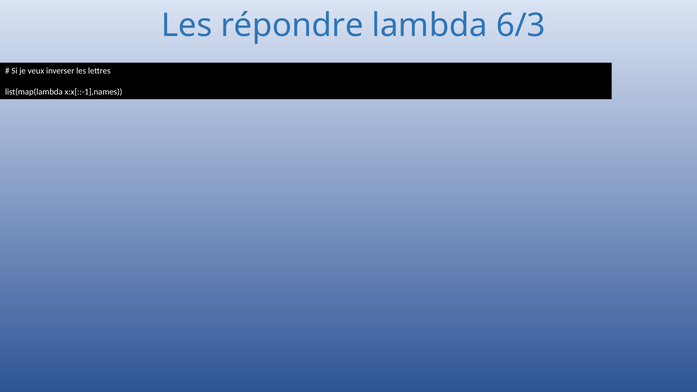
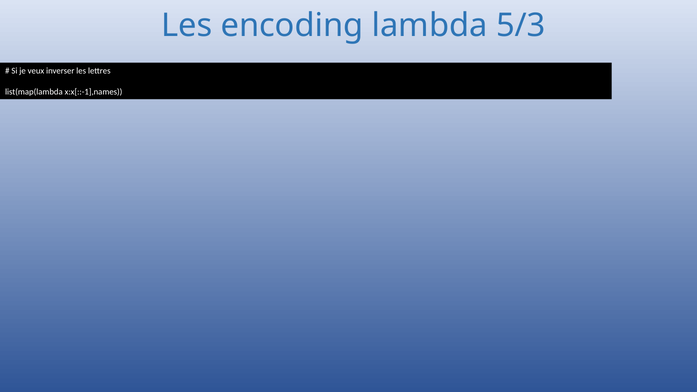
répondre: répondre -> encoding
6/3: 6/3 -> 5/3
